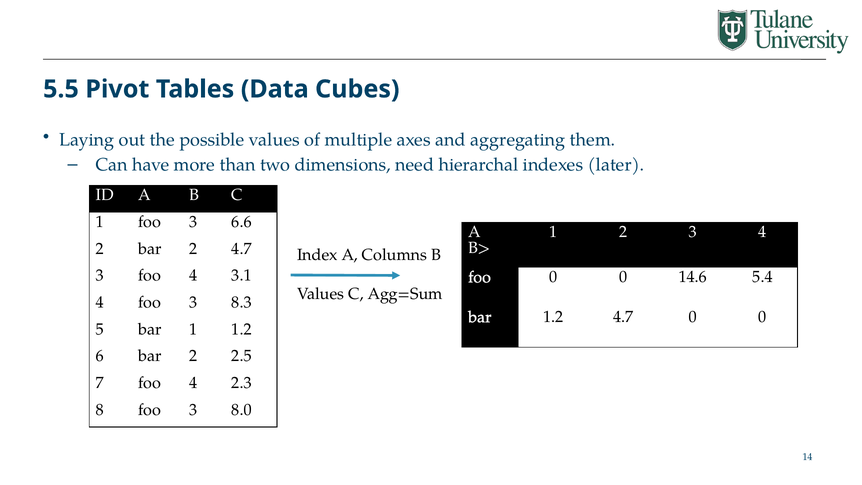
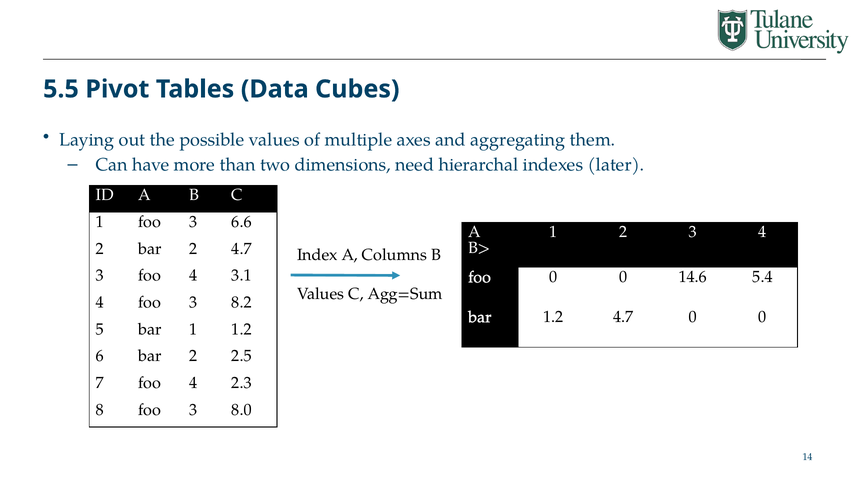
8.3: 8.3 -> 8.2
